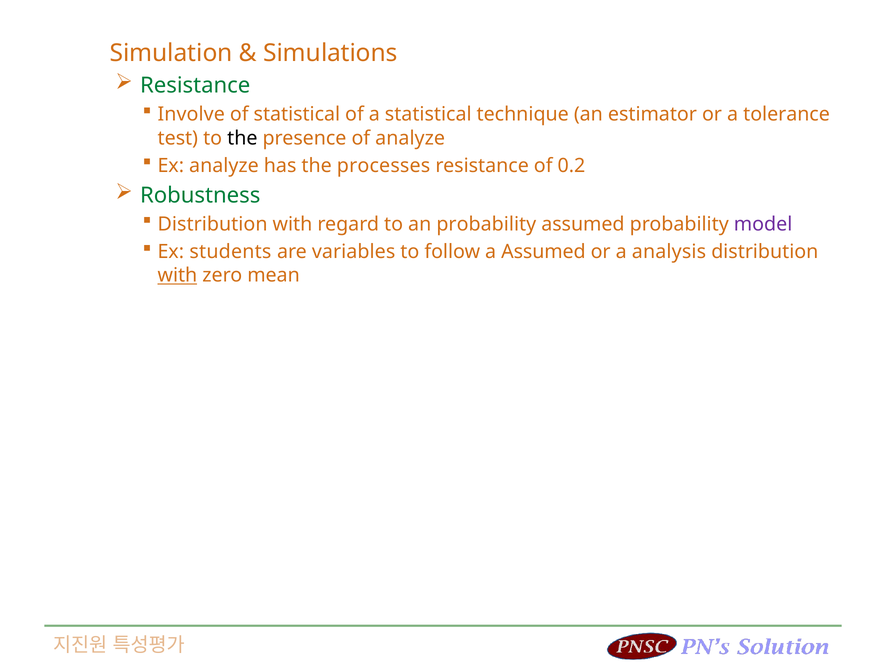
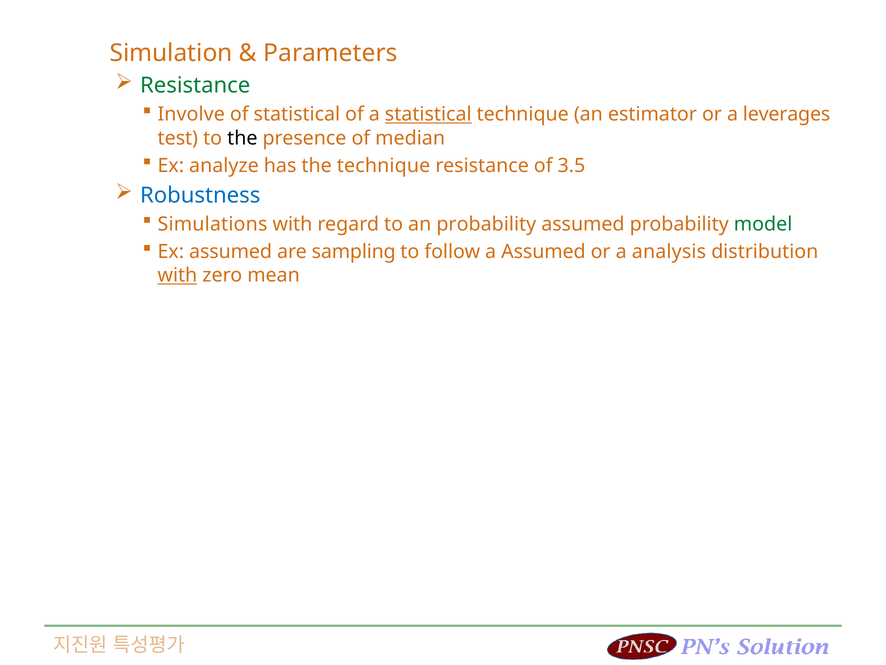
Simulations: Simulations -> Parameters
statistical at (428, 114) underline: none -> present
tolerance: tolerance -> leverages
of analyze: analyze -> median
the processes: processes -> technique
0.2: 0.2 -> 3.5
Robustness colour: green -> blue
Distribution at (213, 224): Distribution -> Simulations
model colour: purple -> green
Ex students: students -> assumed
variables: variables -> sampling
